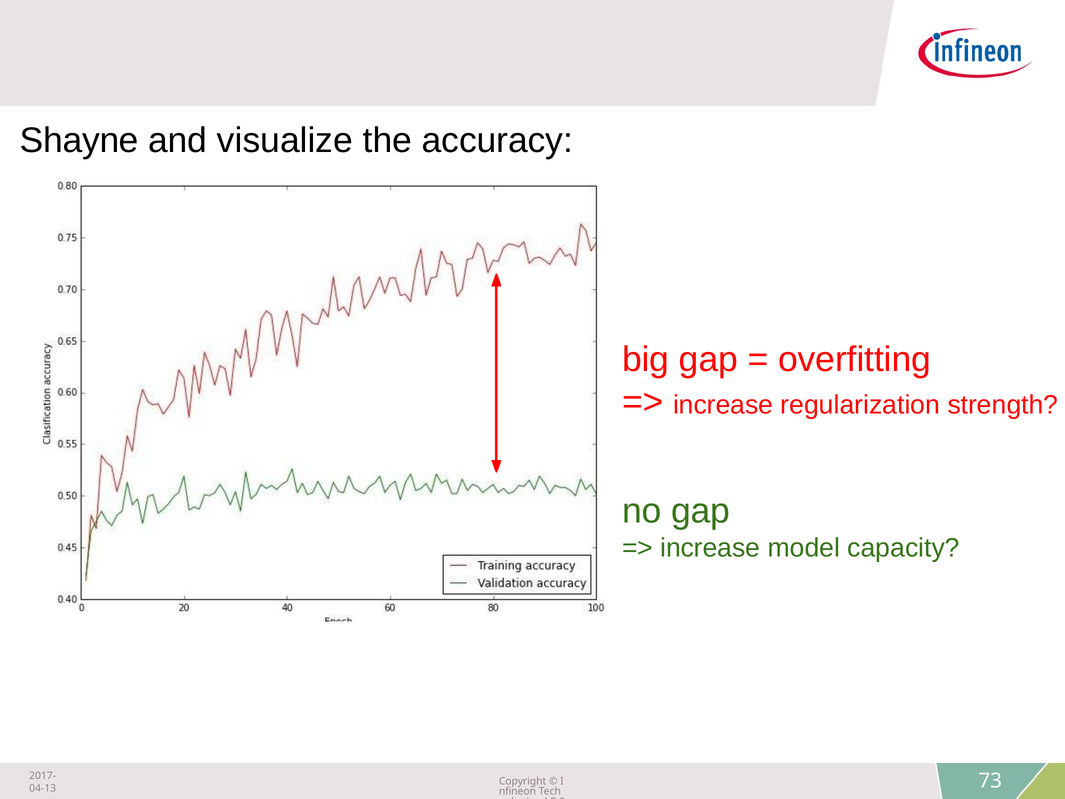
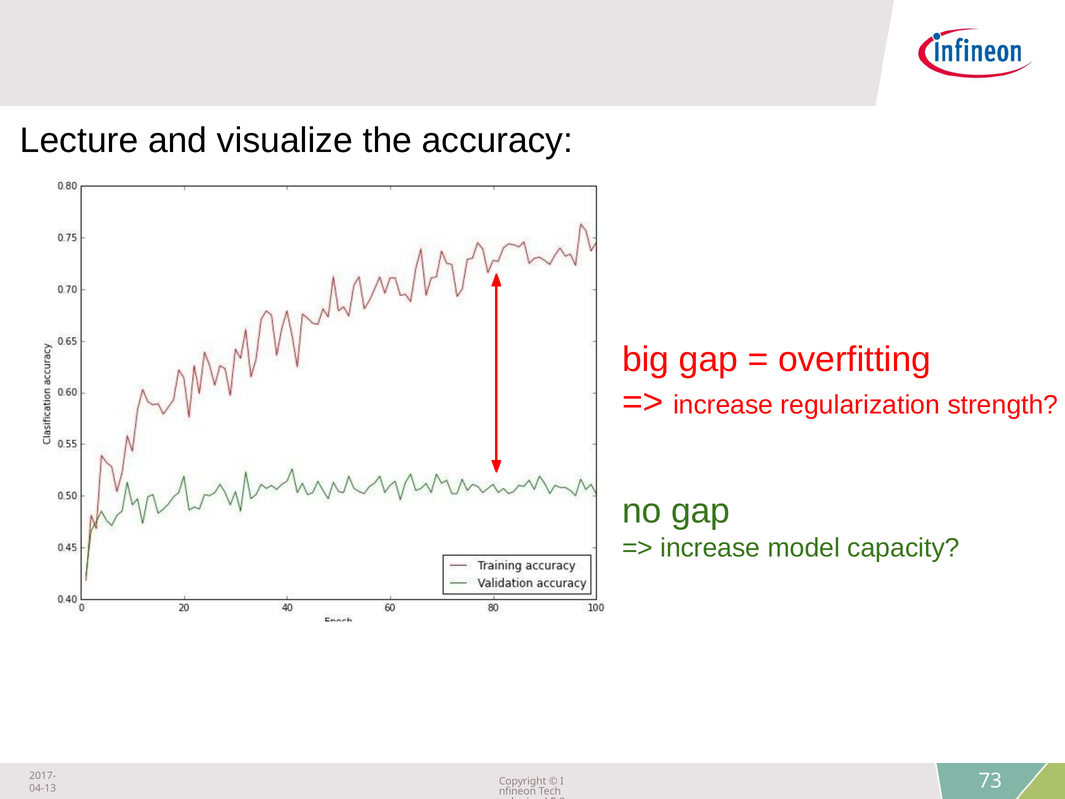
Shayne at (79, 140): Shayne -> Lecture
